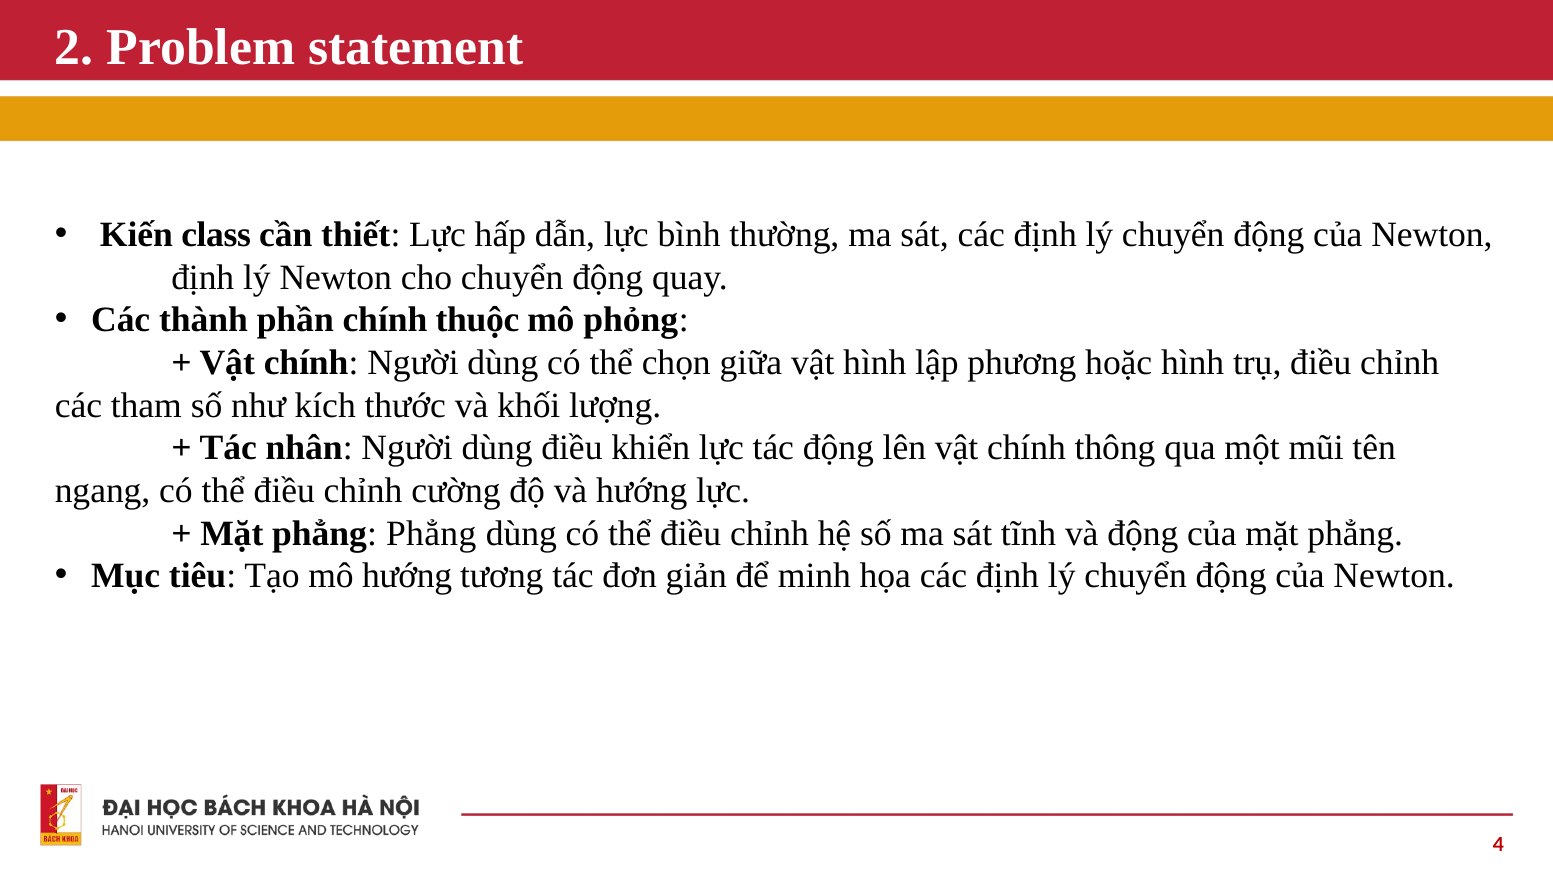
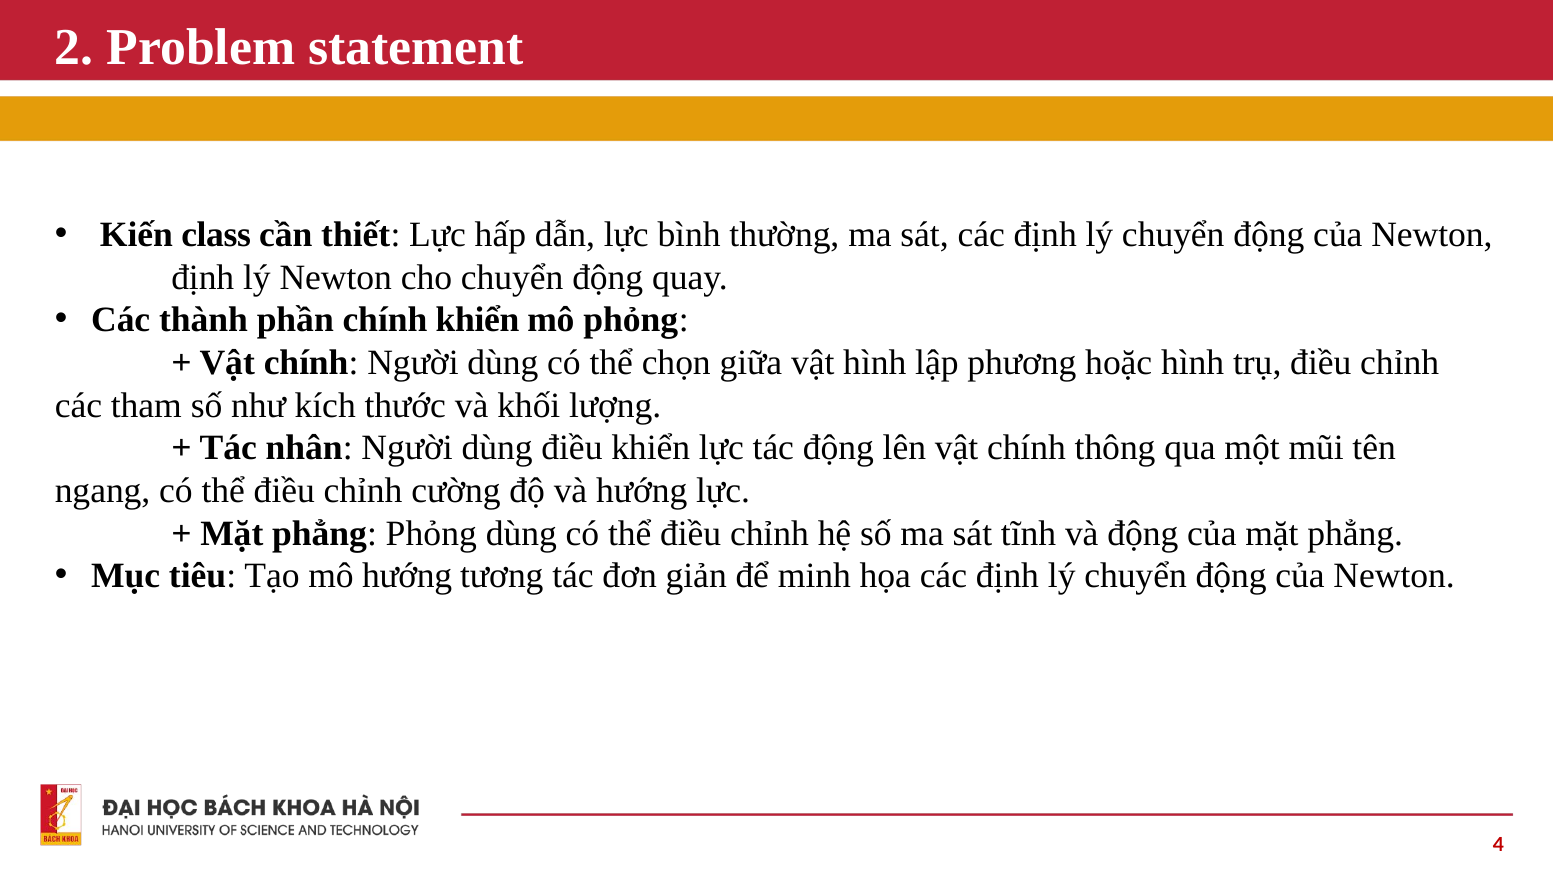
chính thuộc: thuộc -> khiển
phẳng Phẳng: Phẳng -> Phỏng
